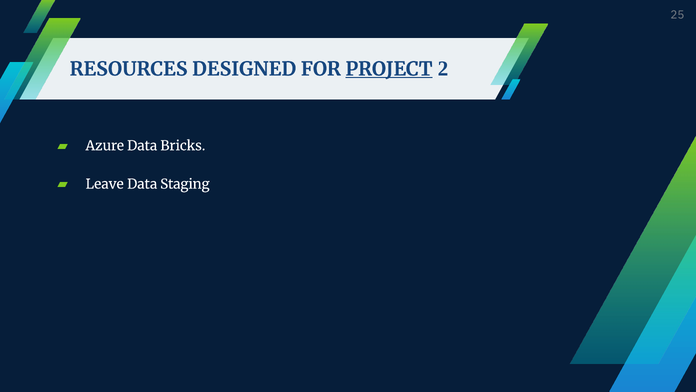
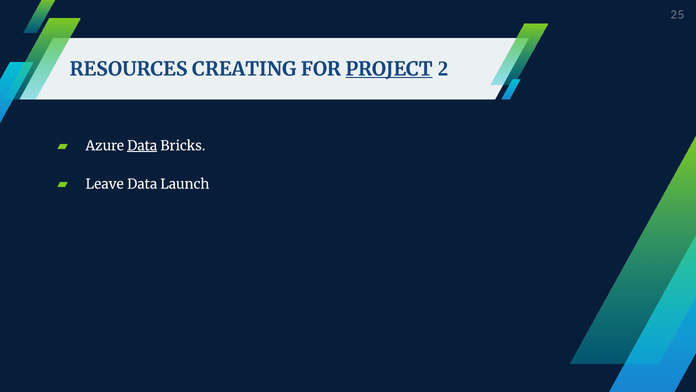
DESIGNED: DESIGNED -> CREATING
Data at (142, 146) underline: none -> present
Staging: Staging -> Launch
